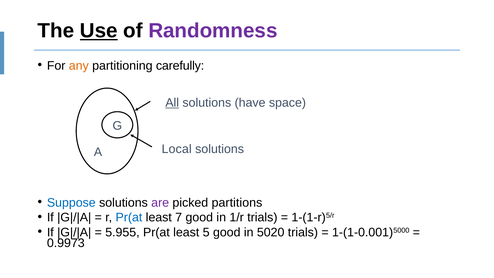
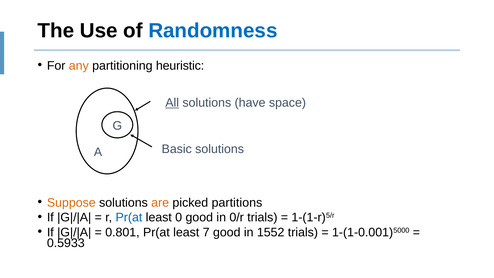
Use underline: present -> none
Randomness colour: purple -> blue
carefully: carefully -> heuristic
Local: Local -> Basic
Suppose colour: blue -> orange
are colour: purple -> orange
7: 7 -> 0
1/r: 1/r -> 0/r
5.955: 5.955 -> 0.801
5: 5 -> 7
5020: 5020 -> 1552
0.9973: 0.9973 -> 0.5933
